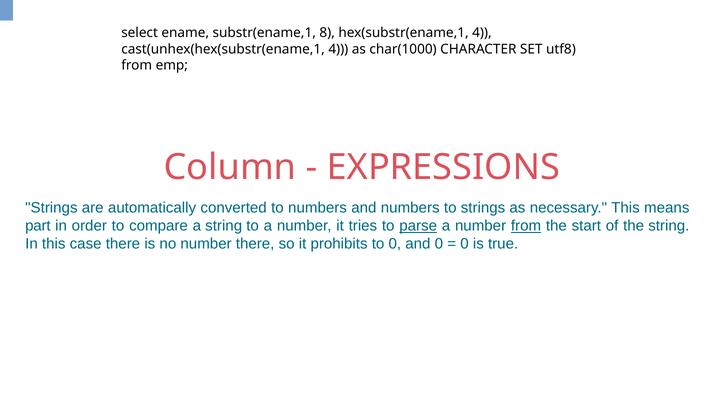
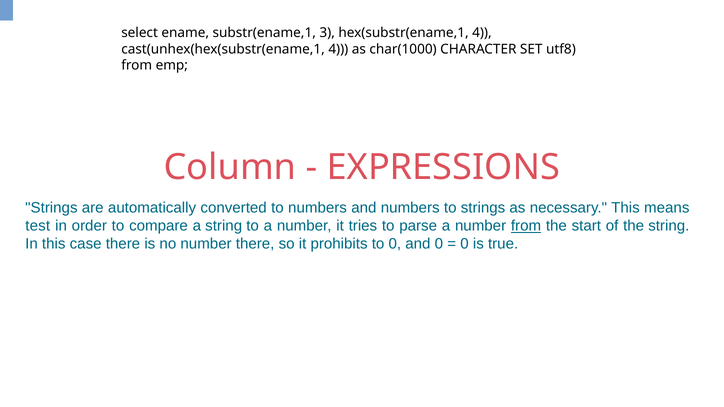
8: 8 -> 3
part: part -> test
parse underline: present -> none
